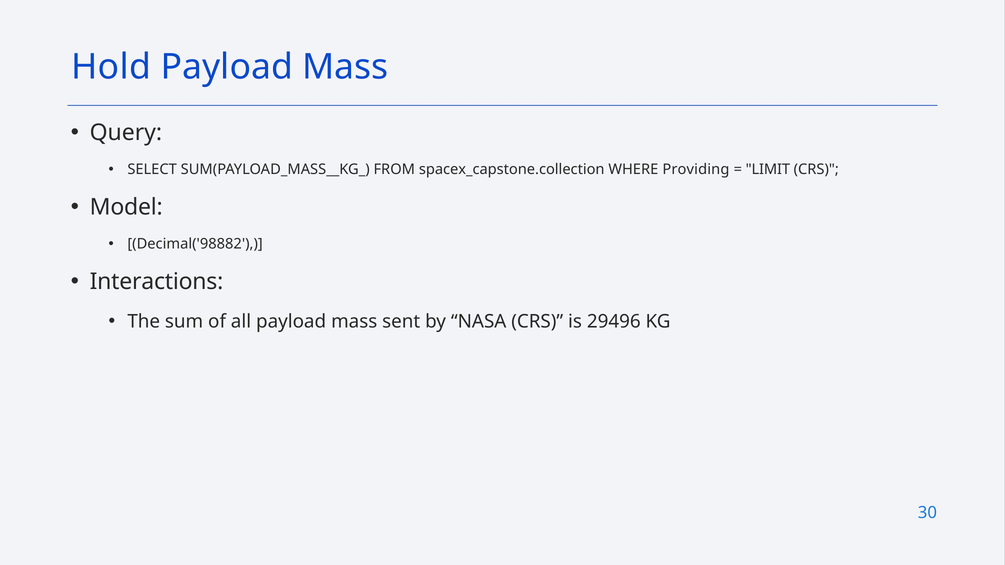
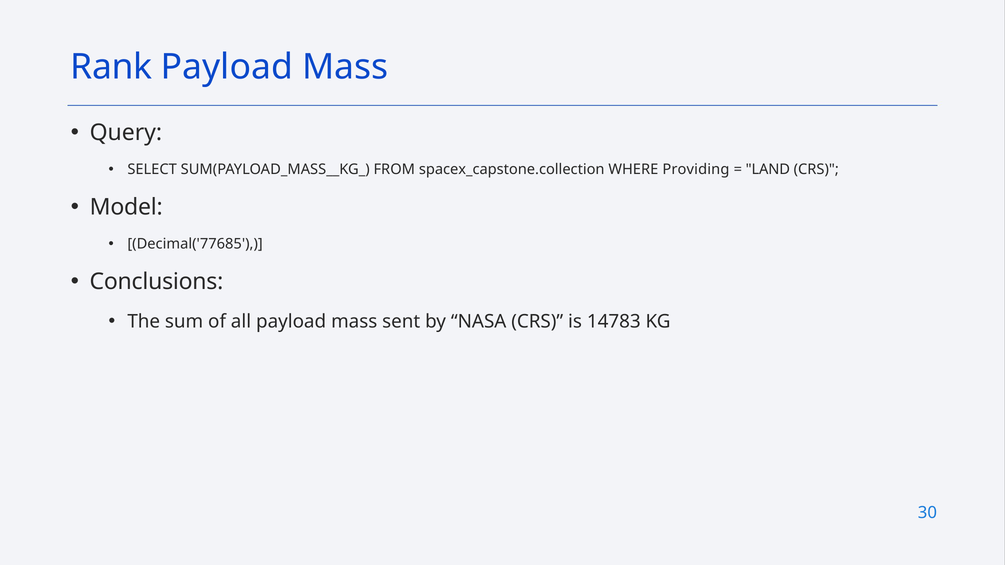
Hold: Hold -> Rank
LIMIT: LIMIT -> LAND
Decimal('98882: Decimal('98882 -> Decimal('77685
Interactions: Interactions -> Conclusions
29496: 29496 -> 14783
